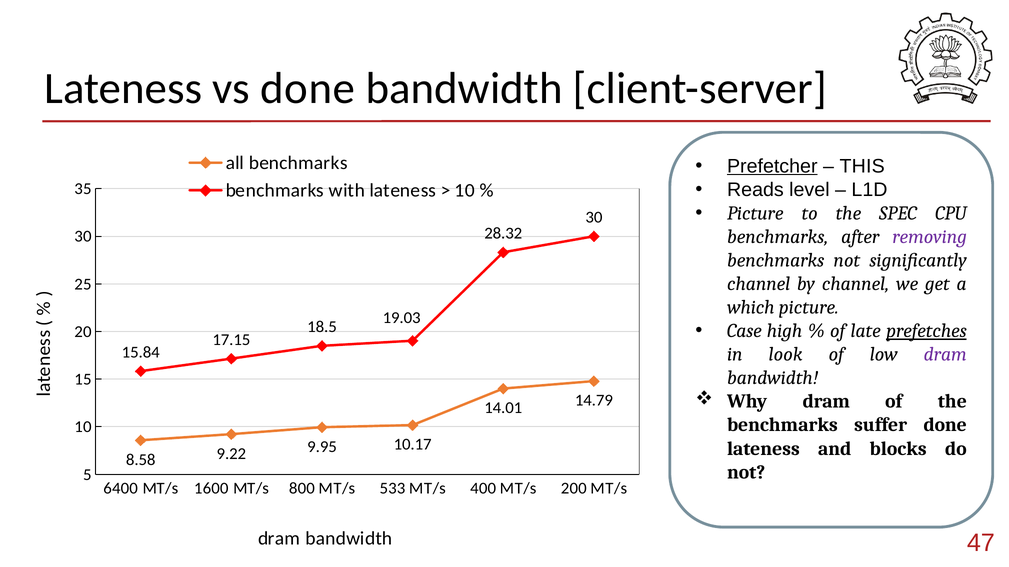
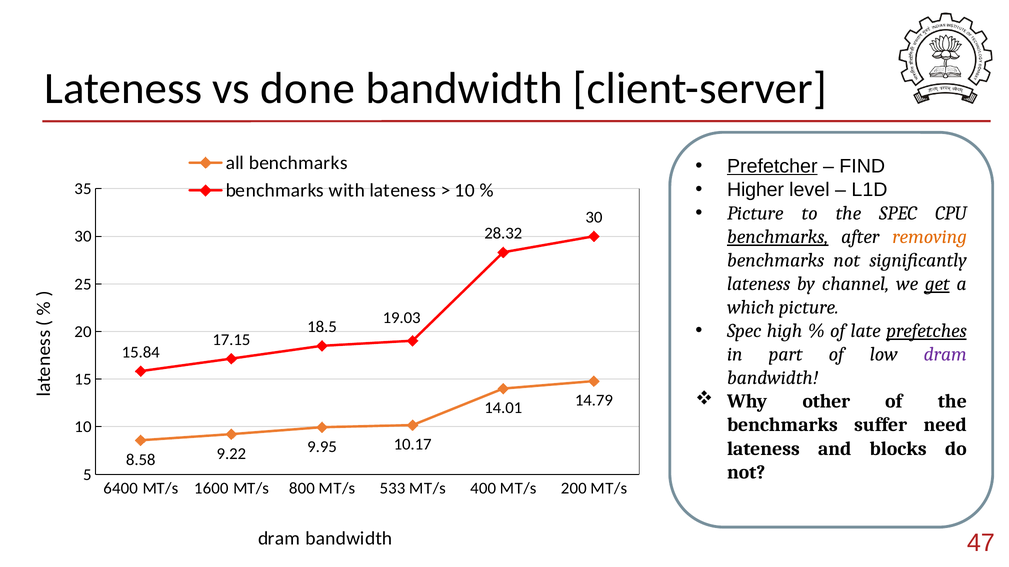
THIS: THIS -> FIND
Reads: Reads -> Higher
benchmarks at (778, 237) underline: none -> present
removing colour: purple -> orange
channel at (759, 284): channel -> lateness
get underline: none -> present
Case at (744, 331): Case -> Spec
look: look -> part
Why dram: dram -> other
suffer done: done -> need
